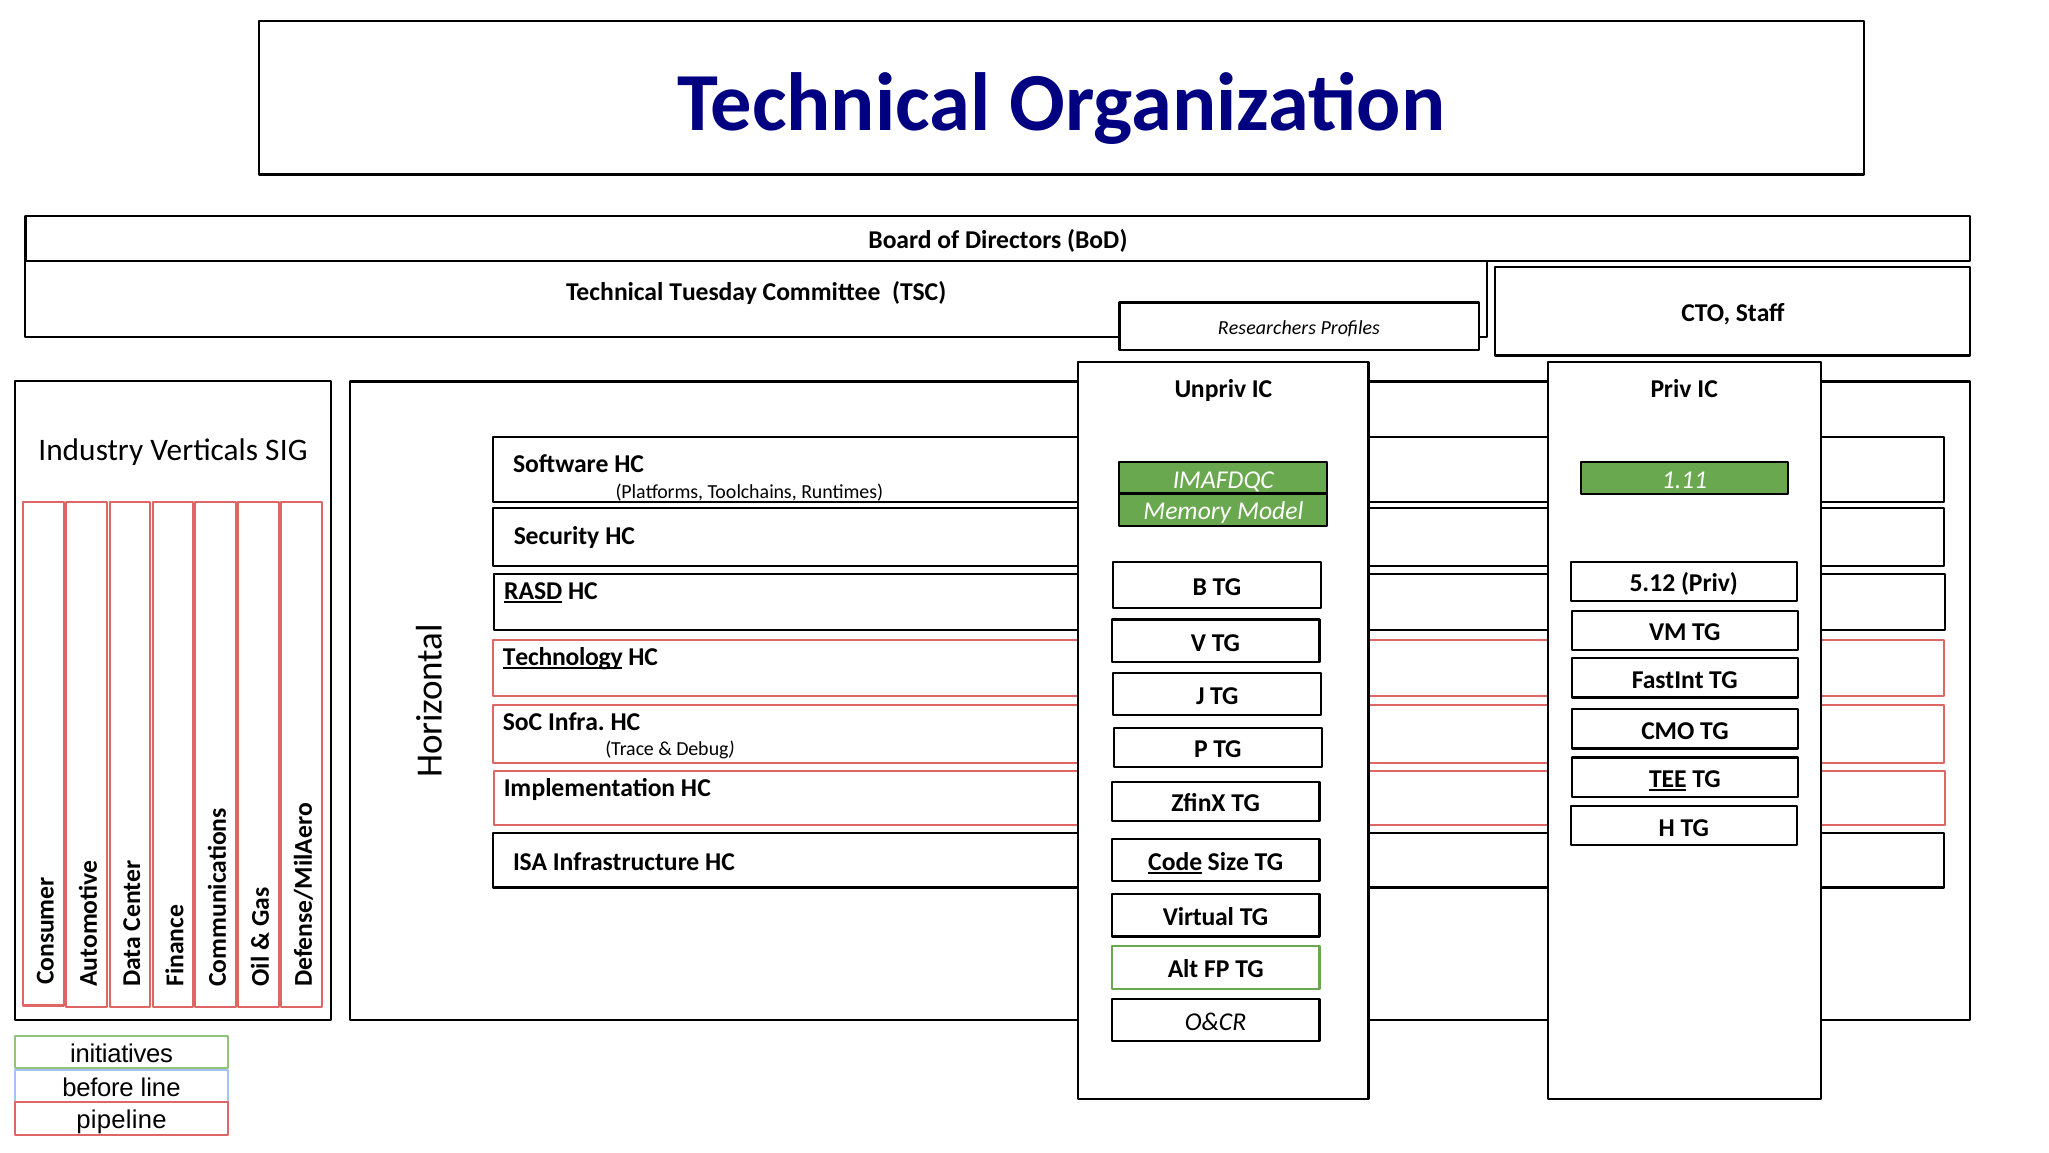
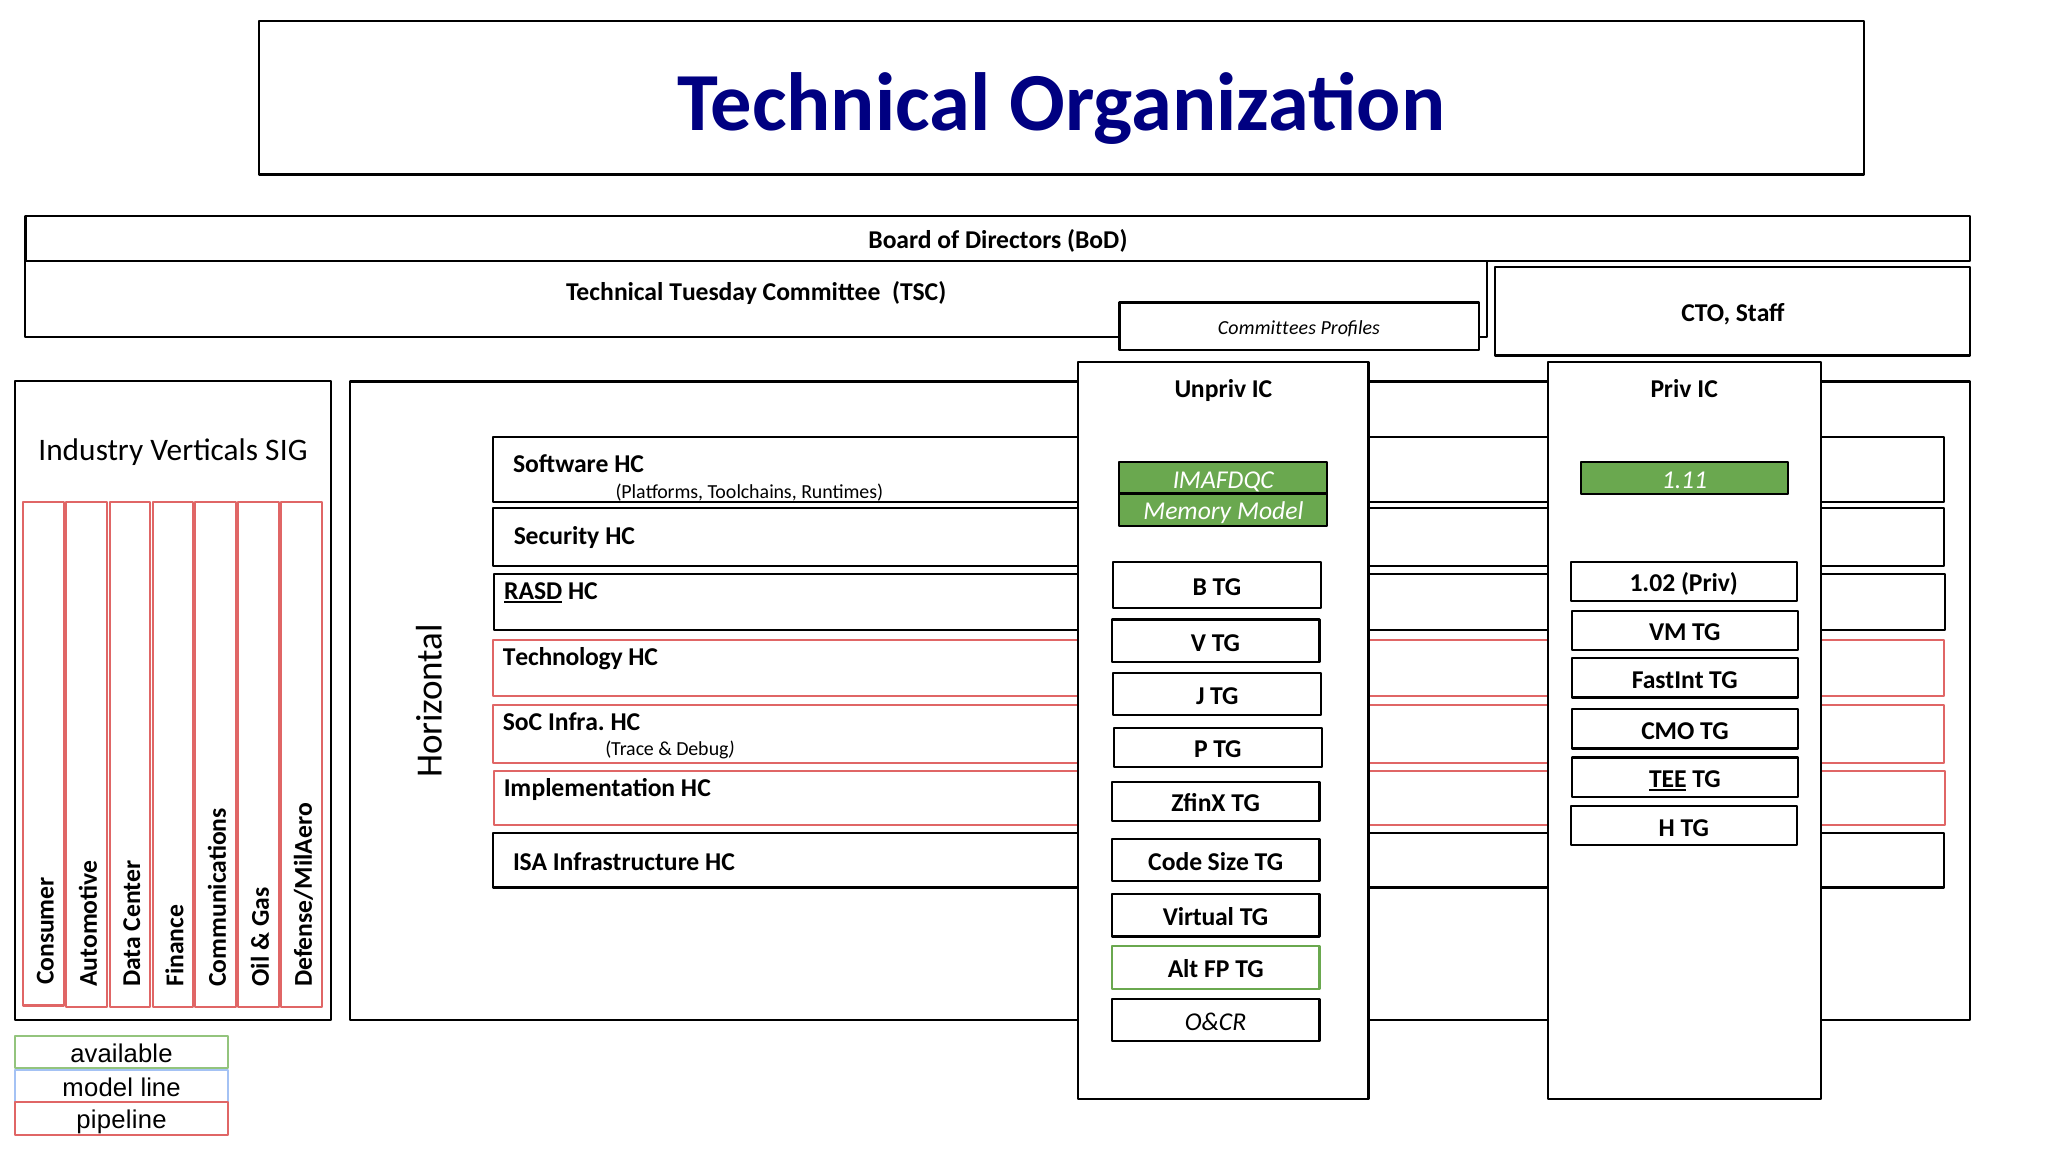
Researchers: Researchers -> Committees
5.12: 5.12 -> 1.02
Technology underline: present -> none
Code underline: present -> none
initiatives: initiatives -> available
before at (98, 1088): before -> model
